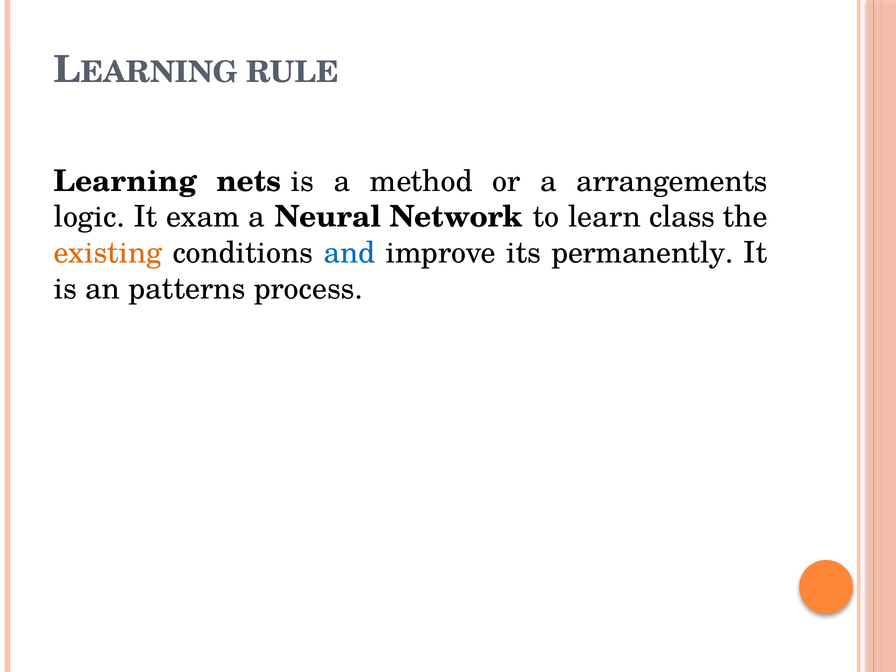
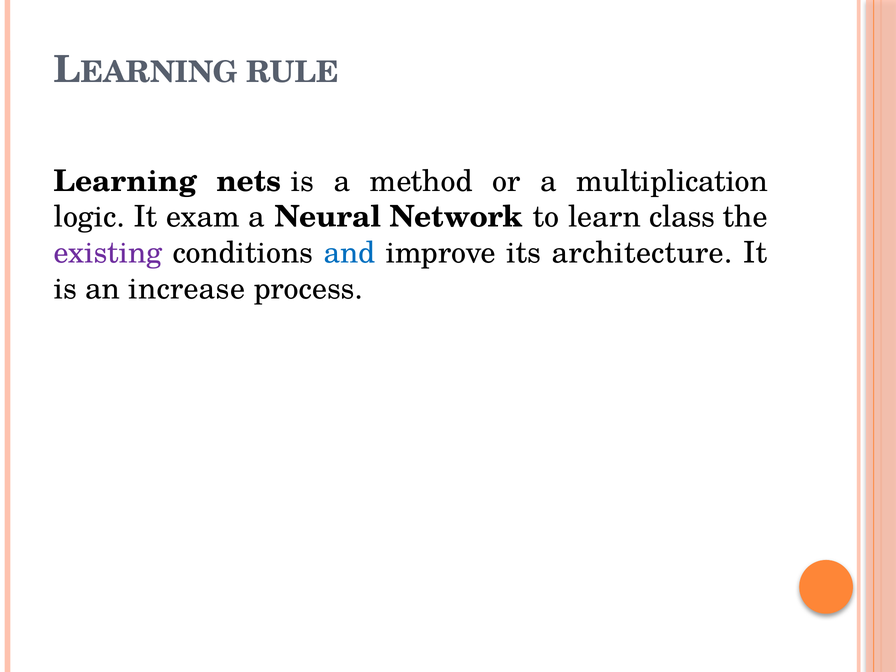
arrangements: arrangements -> multiplication
existing colour: orange -> purple
permanently: permanently -> architecture
patterns: patterns -> increase
